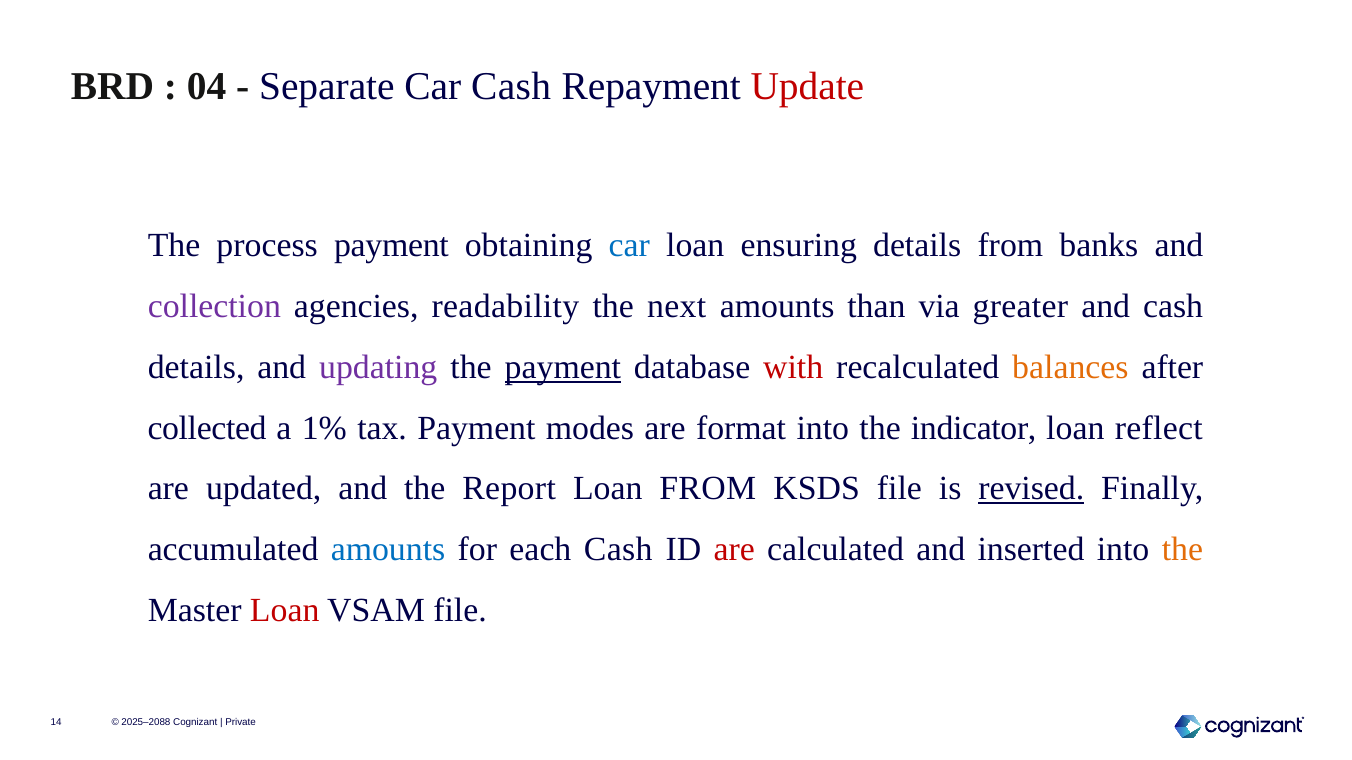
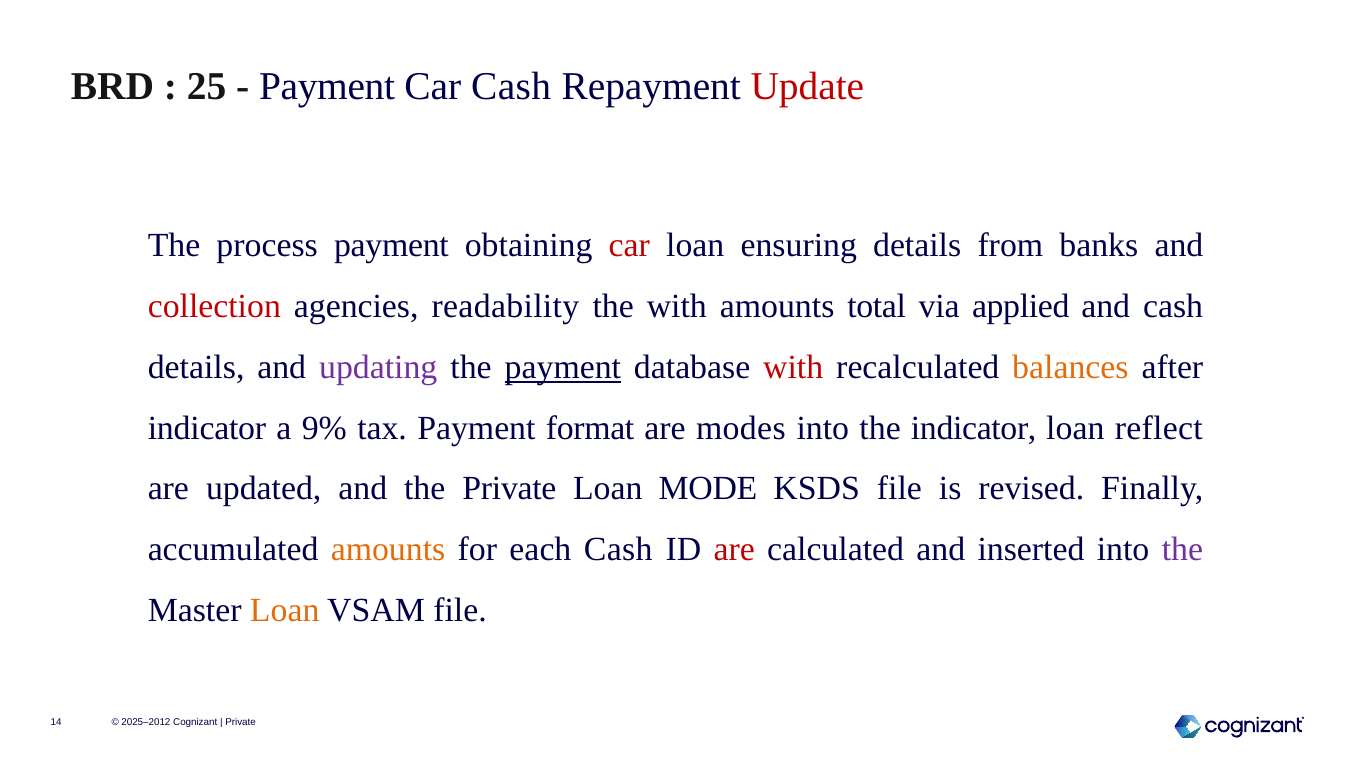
04: 04 -> 25
Separate at (327, 87): Separate -> Payment
car at (629, 246) colour: blue -> red
collection colour: purple -> red
the next: next -> with
than: than -> total
greater: greater -> applied
collected at (207, 428): collected -> indicator
1%: 1% -> 9%
modes: modes -> format
format: format -> modes
the Report: Report -> Private
Loan FROM: FROM -> MODE
revised underline: present -> none
amounts at (388, 550) colour: blue -> orange
the at (1182, 550) colour: orange -> purple
Loan at (285, 611) colour: red -> orange
2025–2088: 2025–2088 -> 2025–2012
